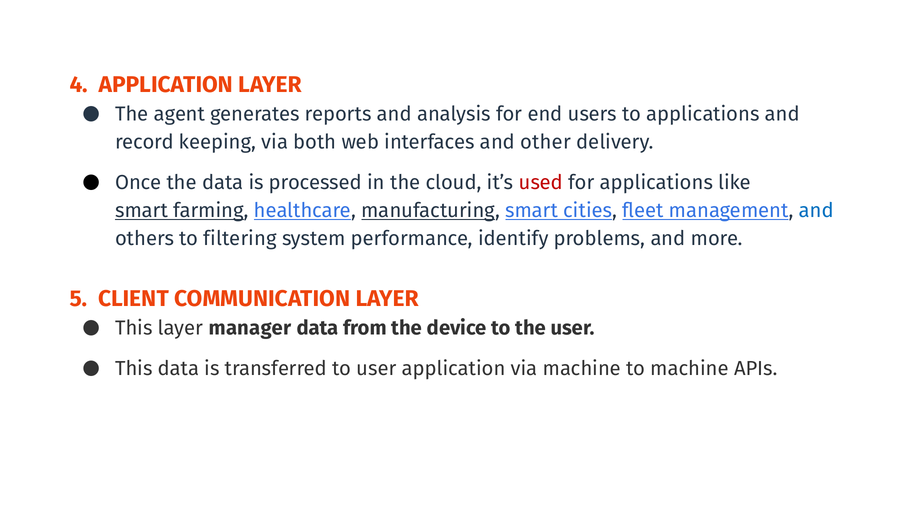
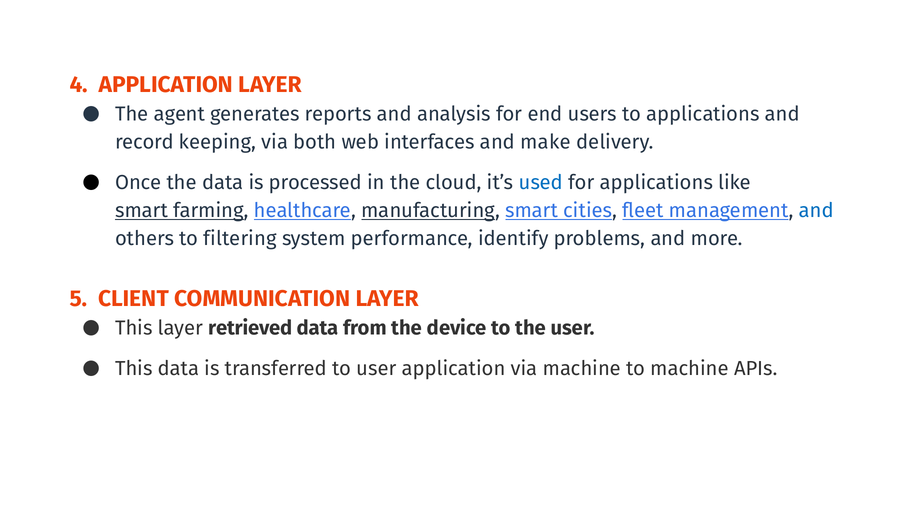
other: other -> make
used colour: red -> blue
manager: manager -> retrieved
